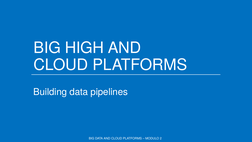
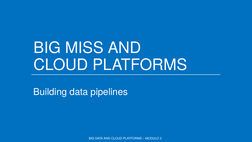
HIGH: HIGH -> MISS
